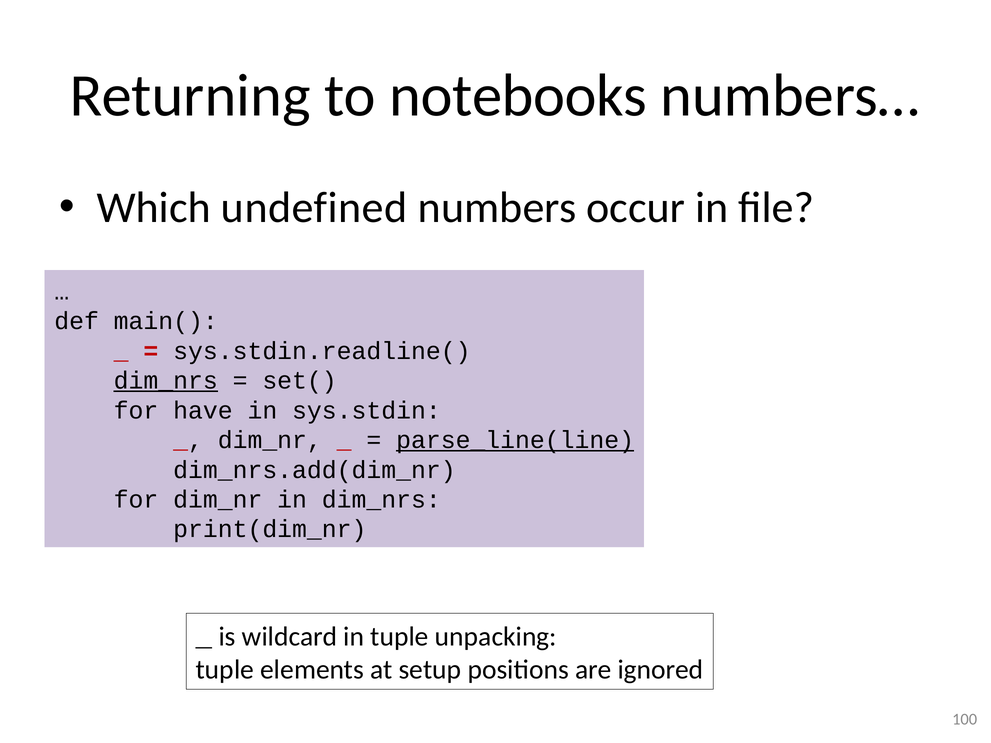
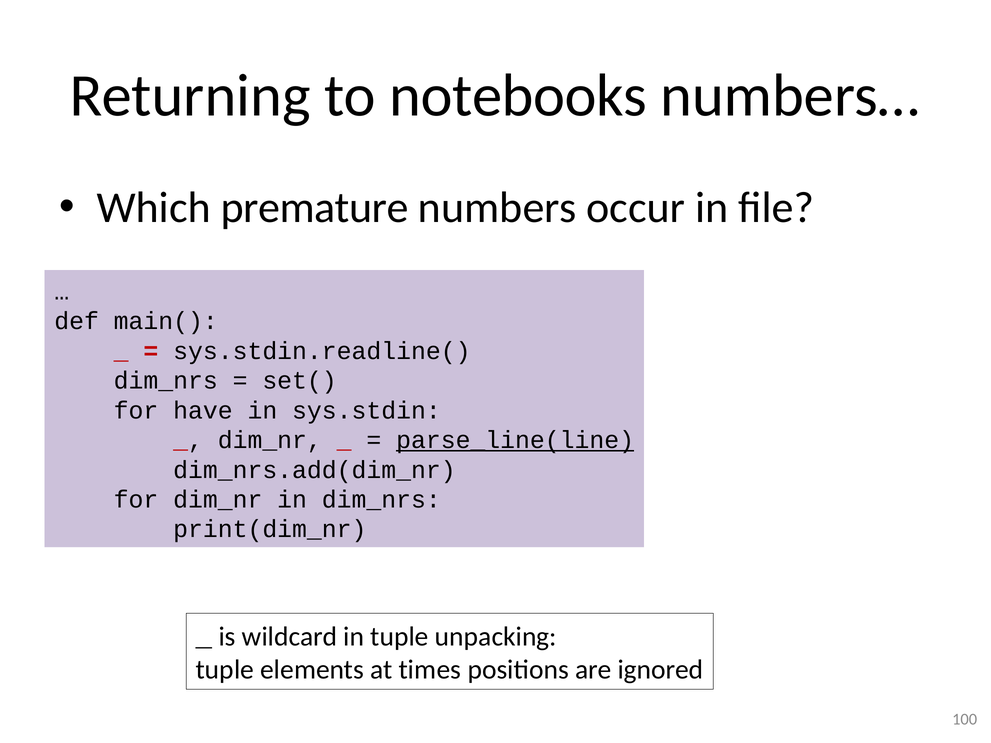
undefined: undefined -> premature
dim_nrs at (166, 381) underline: present -> none
setup: setup -> times
